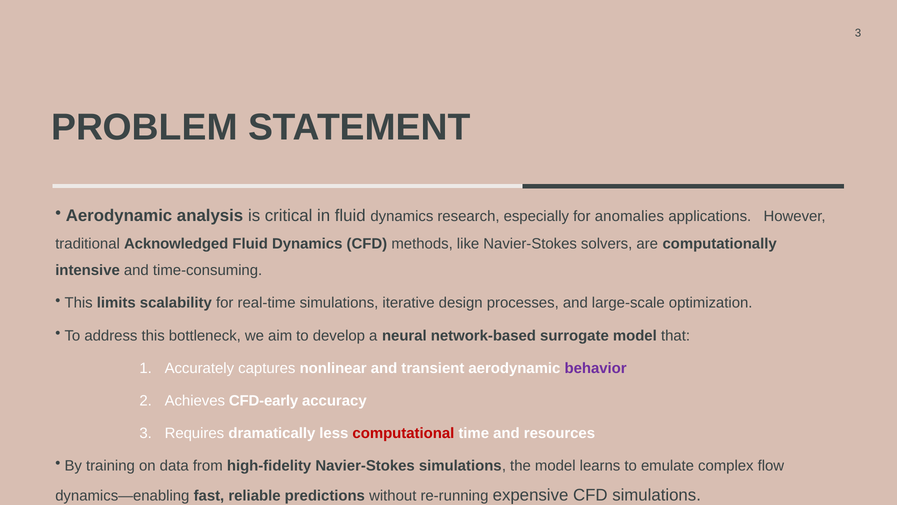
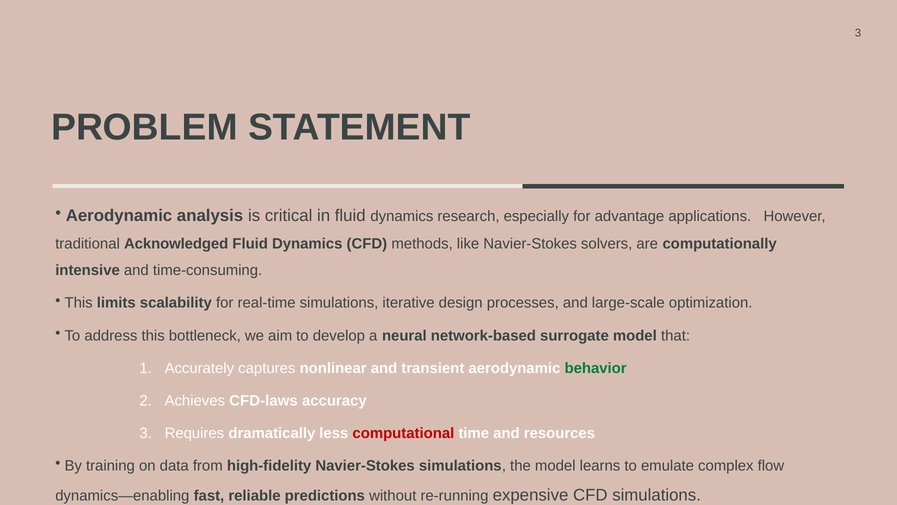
anomalies: anomalies -> advantage
behavior colour: purple -> green
CFD-early: CFD-early -> CFD-laws
